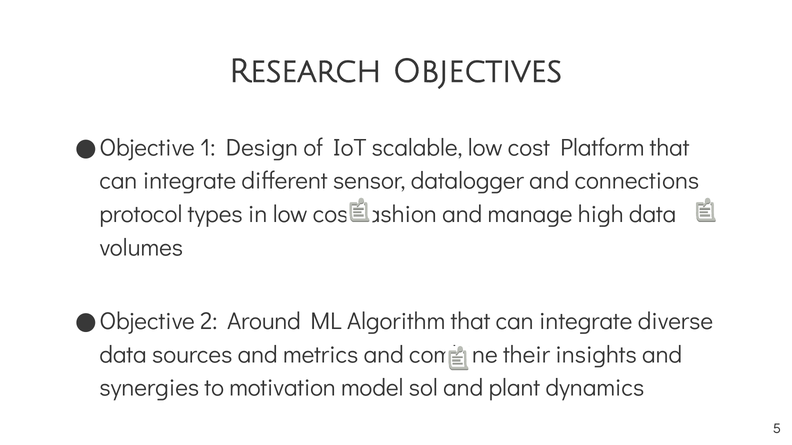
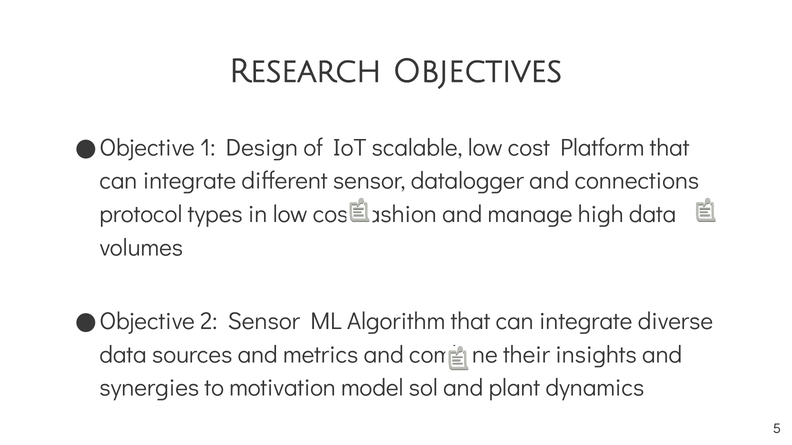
2 Around: Around -> Sensor
